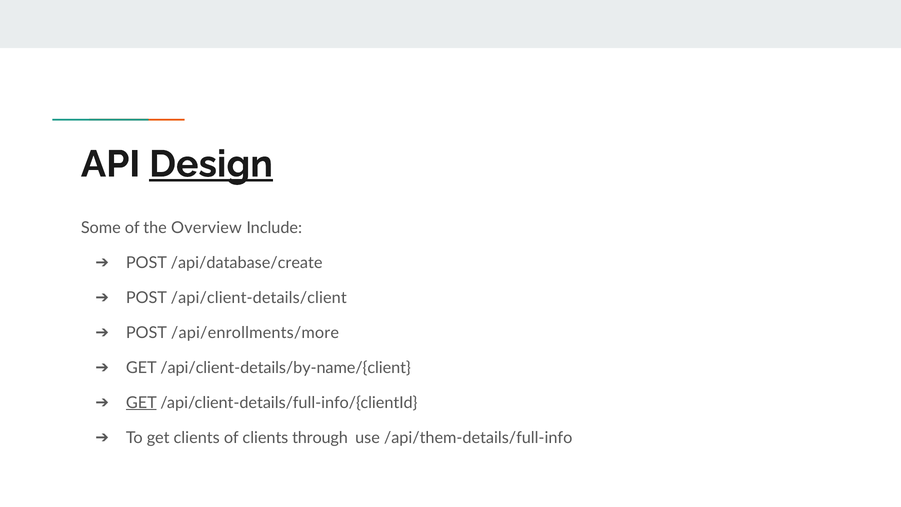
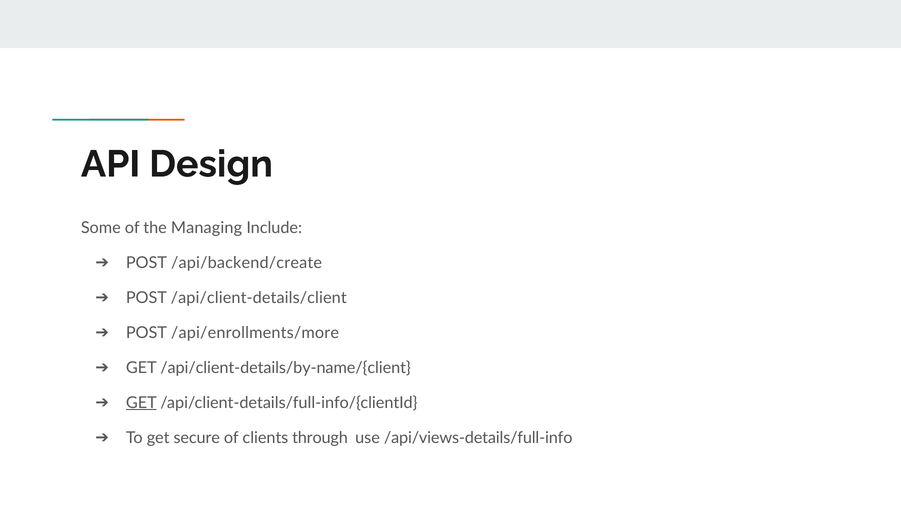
Design underline: present -> none
Overview: Overview -> Managing
/api/database/create: /api/database/create -> /api/backend/create
get clients: clients -> secure
/api/them-details/full-info: /api/them-details/full-info -> /api/views-details/full-info
